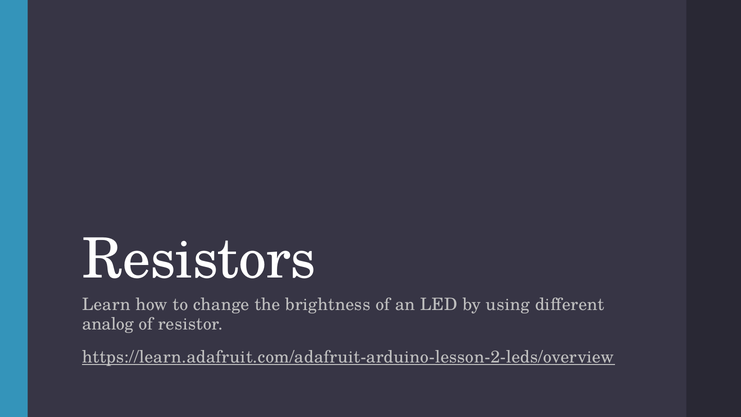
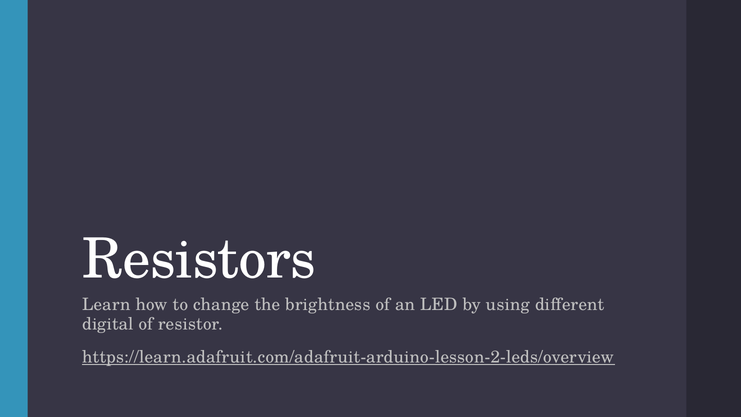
analog: analog -> digital
